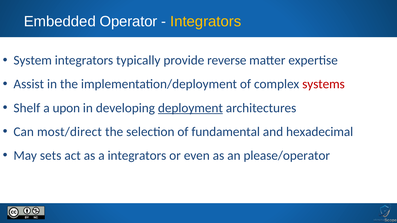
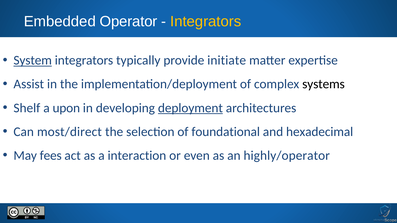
System underline: none -> present
reverse: reverse -> initiate
systems colour: red -> black
fundamental: fundamental -> foundational
sets: sets -> fees
a integrators: integrators -> interaction
please/operator: please/operator -> highly/operator
